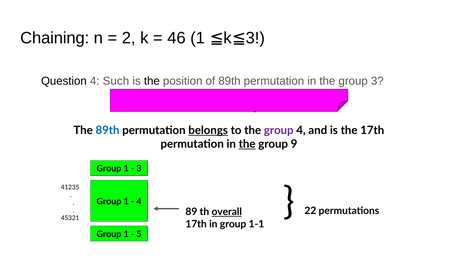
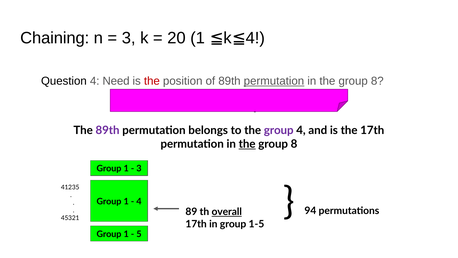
2 at (129, 38): 2 -> 3
46: 46 -> 20
k 3: 3 -> 4
Such: Such -> Need
the at (152, 81) colour: black -> red
permutation at (274, 81) underline: none -> present
3 at (377, 81): 3 -> 8
89th at (108, 130) colour: blue -> purple
belongs underline: present -> none
9 at (294, 144): 9 -> 8
22: 22 -> 94
1-1: 1-1 -> 1-5
